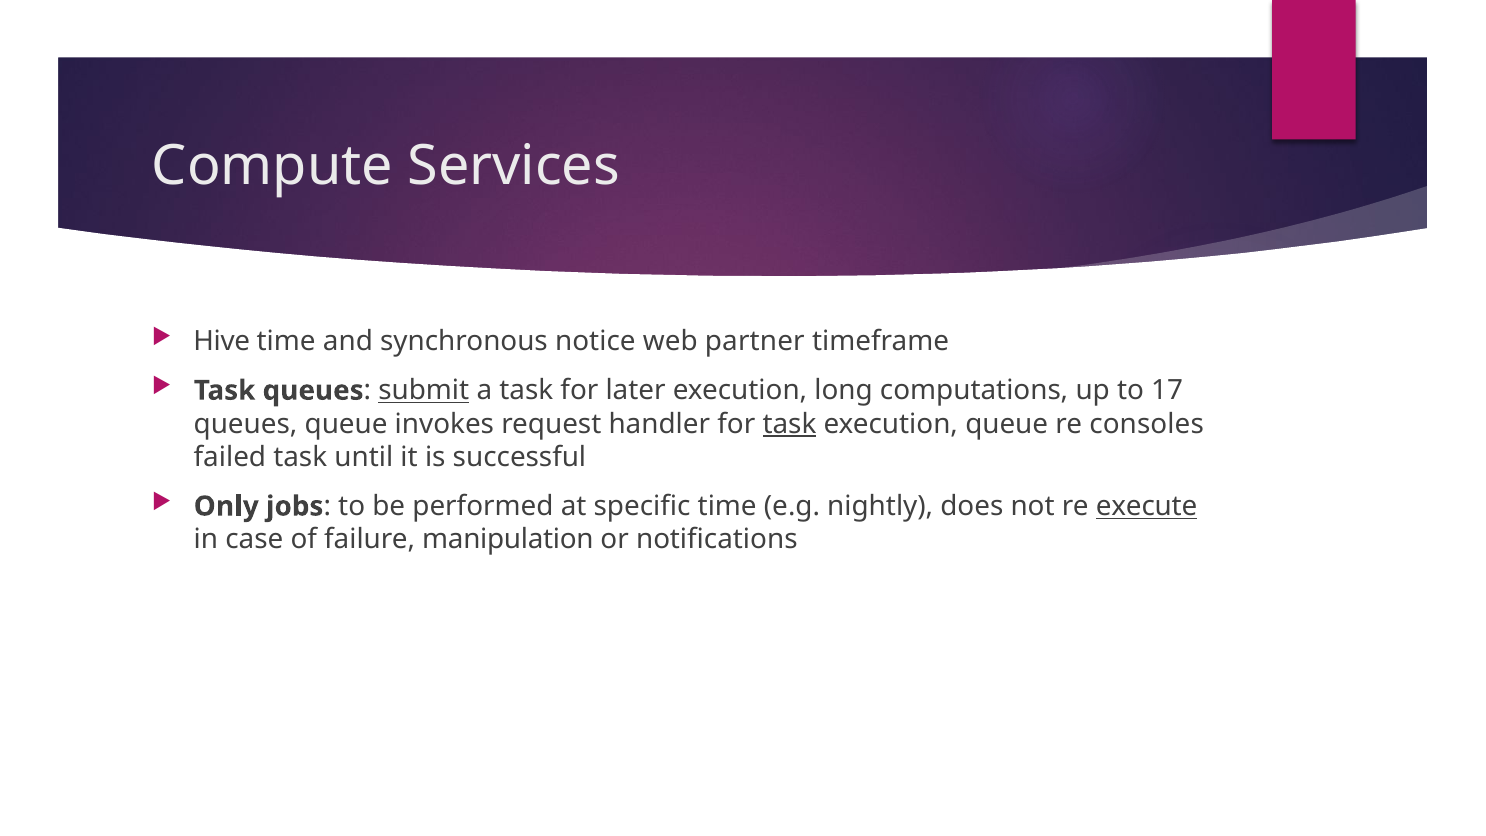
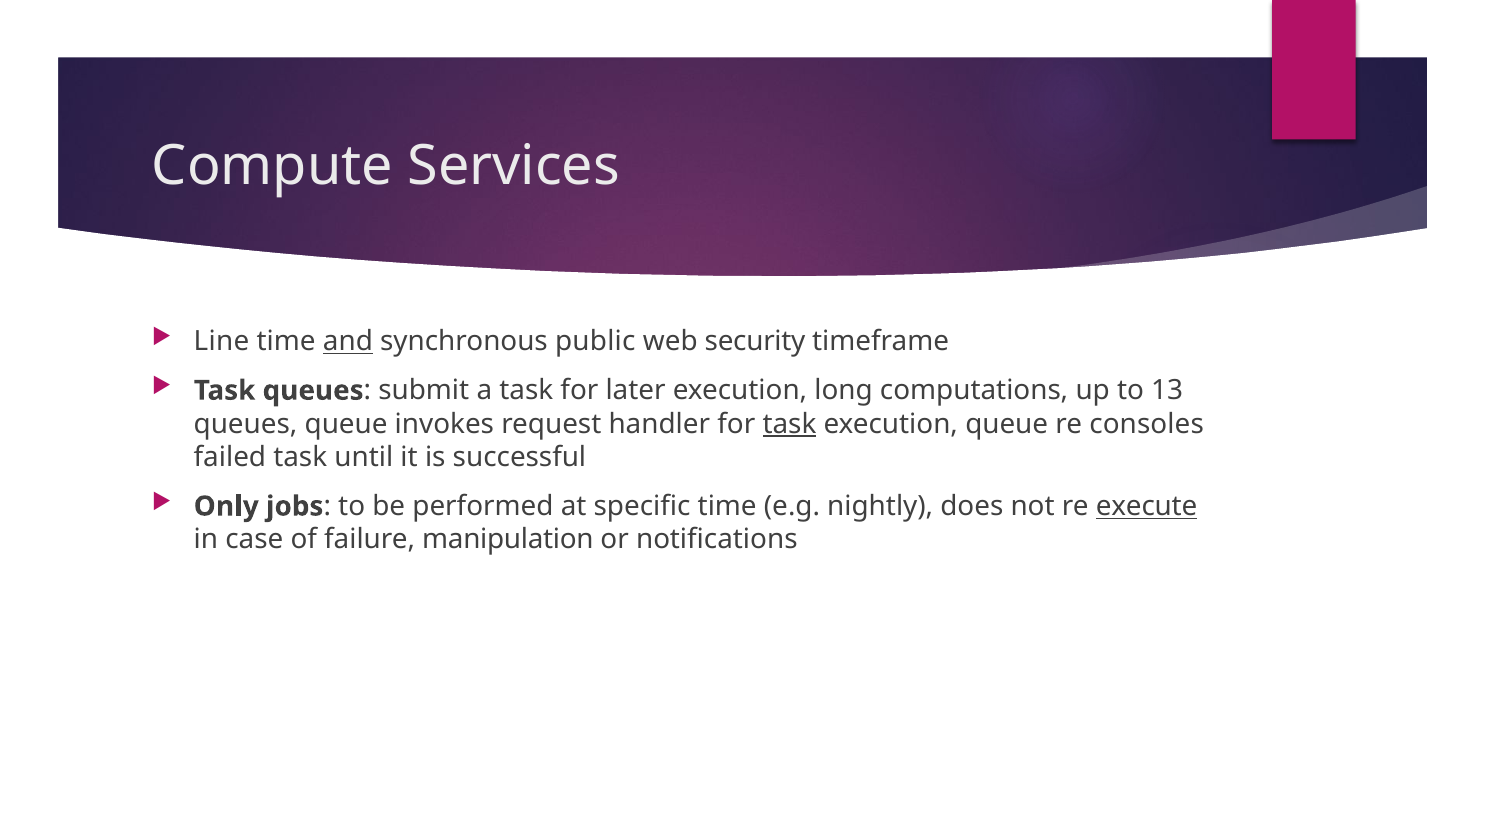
Hive: Hive -> Line
and underline: none -> present
notice: notice -> public
partner: partner -> security
submit underline: present -> none
17: 17 -> 13
